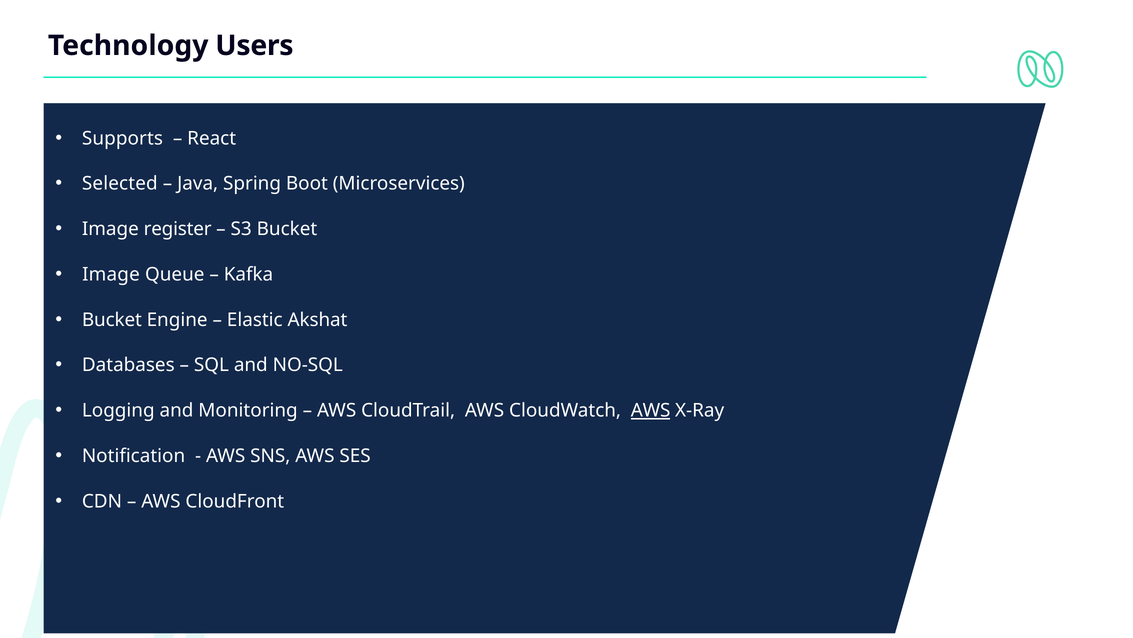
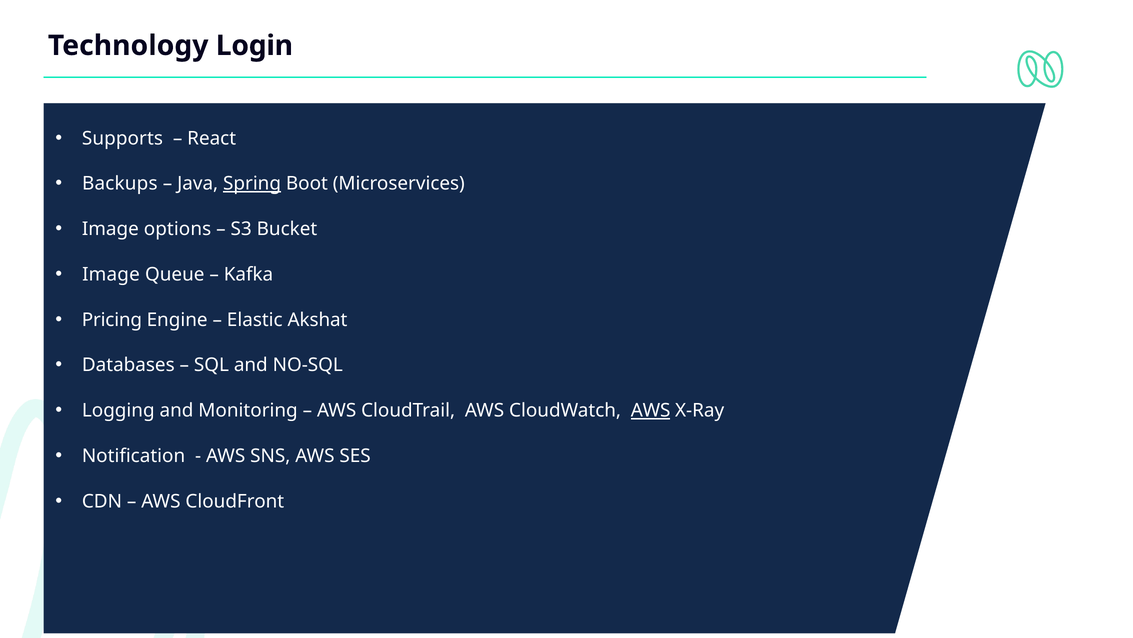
Users: Users -> Login
Selected: Selected -> Backups
Spring underline: none -> present
register: register -> options
Bucket at (112, 319): Bucket -> Pricing
